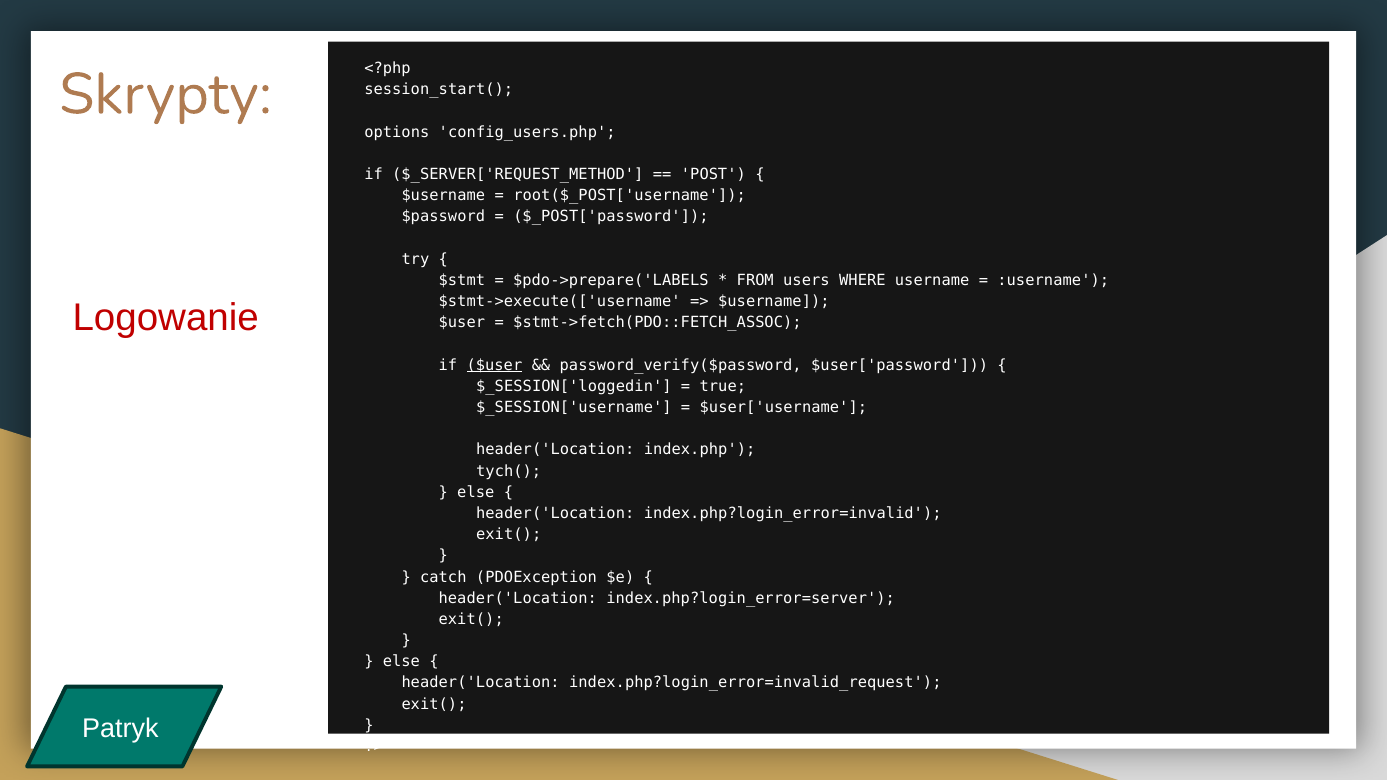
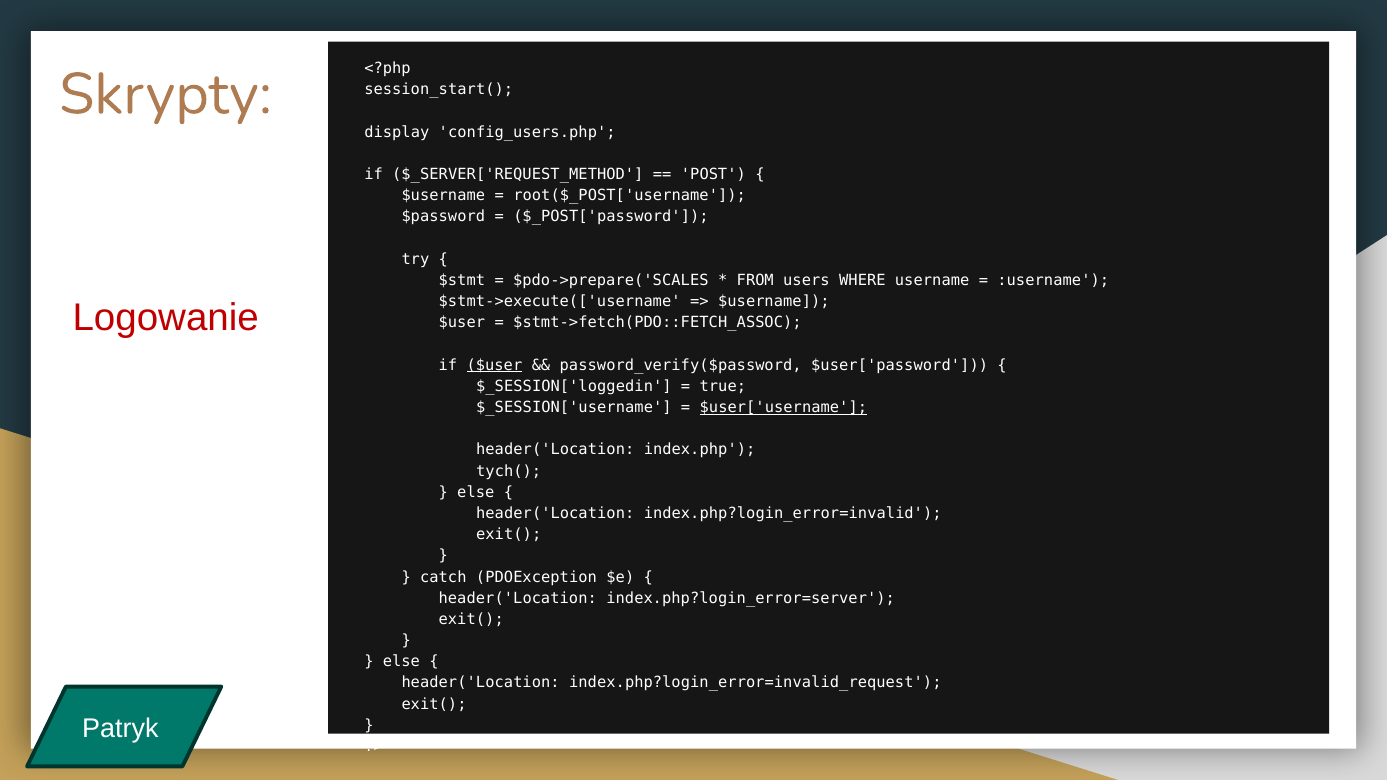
options: options -> display
$pdo->prepare('LABELS: $pdo->prepare('LABELS -> $pdo->prepare('SCALES
$user['username underline: none -> present
